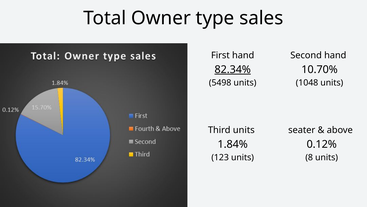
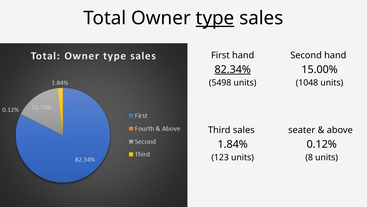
type underline: none -> present
10.70%: 10.70% -> 15.00%
Third units: units -> sales
